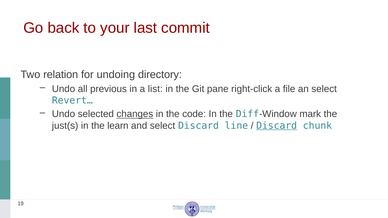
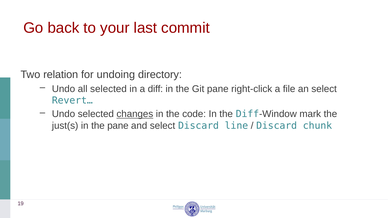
all previous: previous -> selected
list: list -> diff
the learn: learn -> pane
Discard at (277, 126) underline: present -> none
